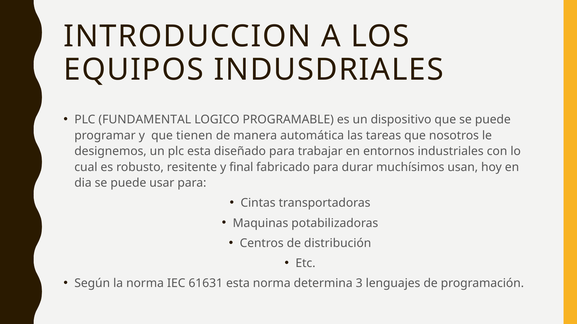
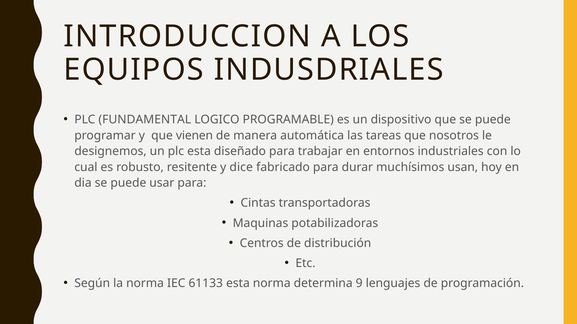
tienen: tienen -> vienen
final: final -> dice
61631: 61631 -> 61133
3: 3 -> 9
